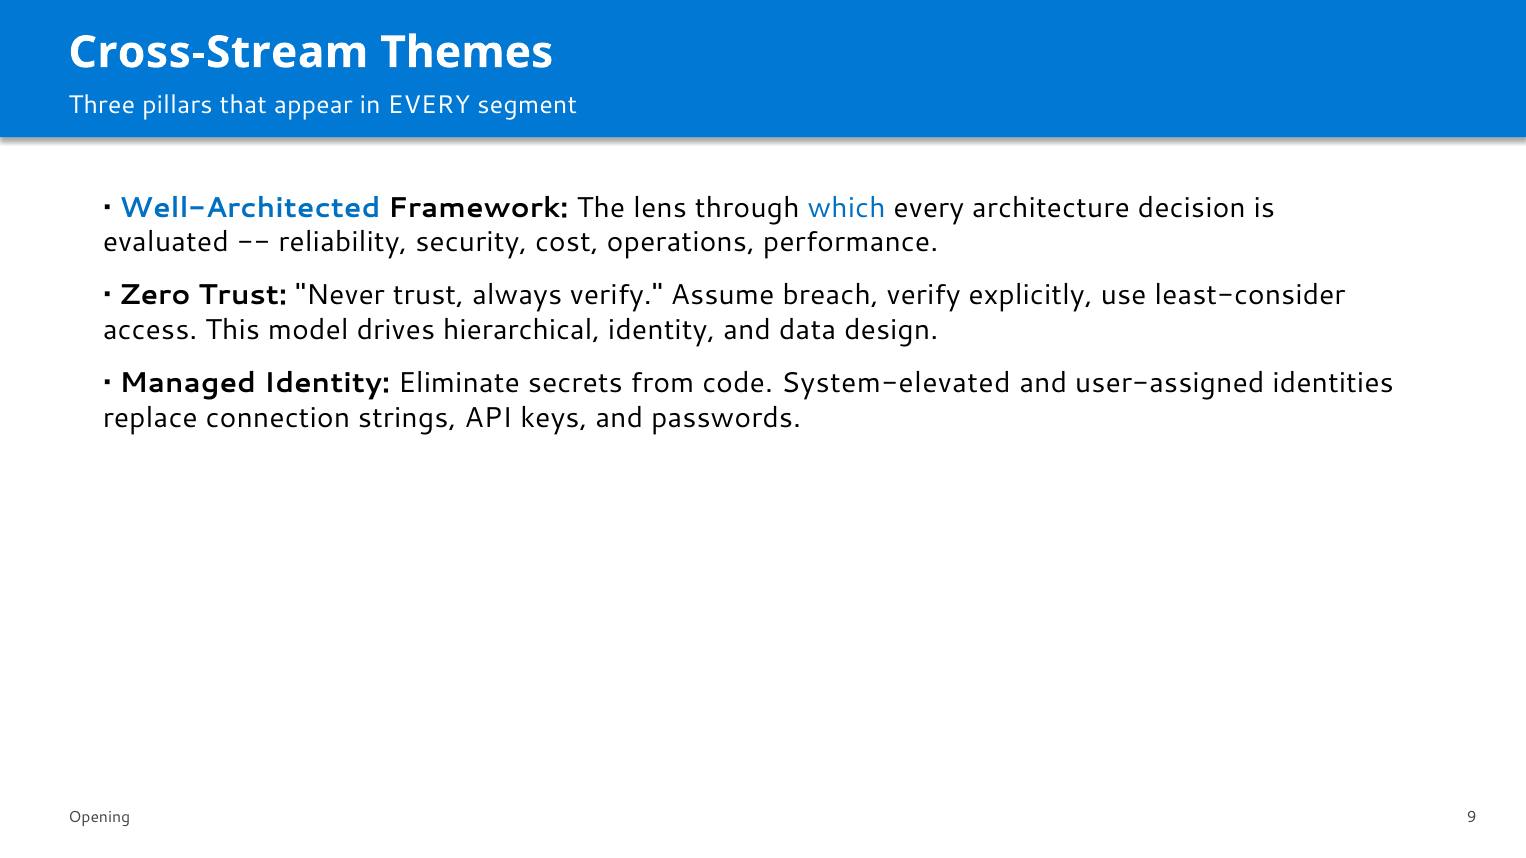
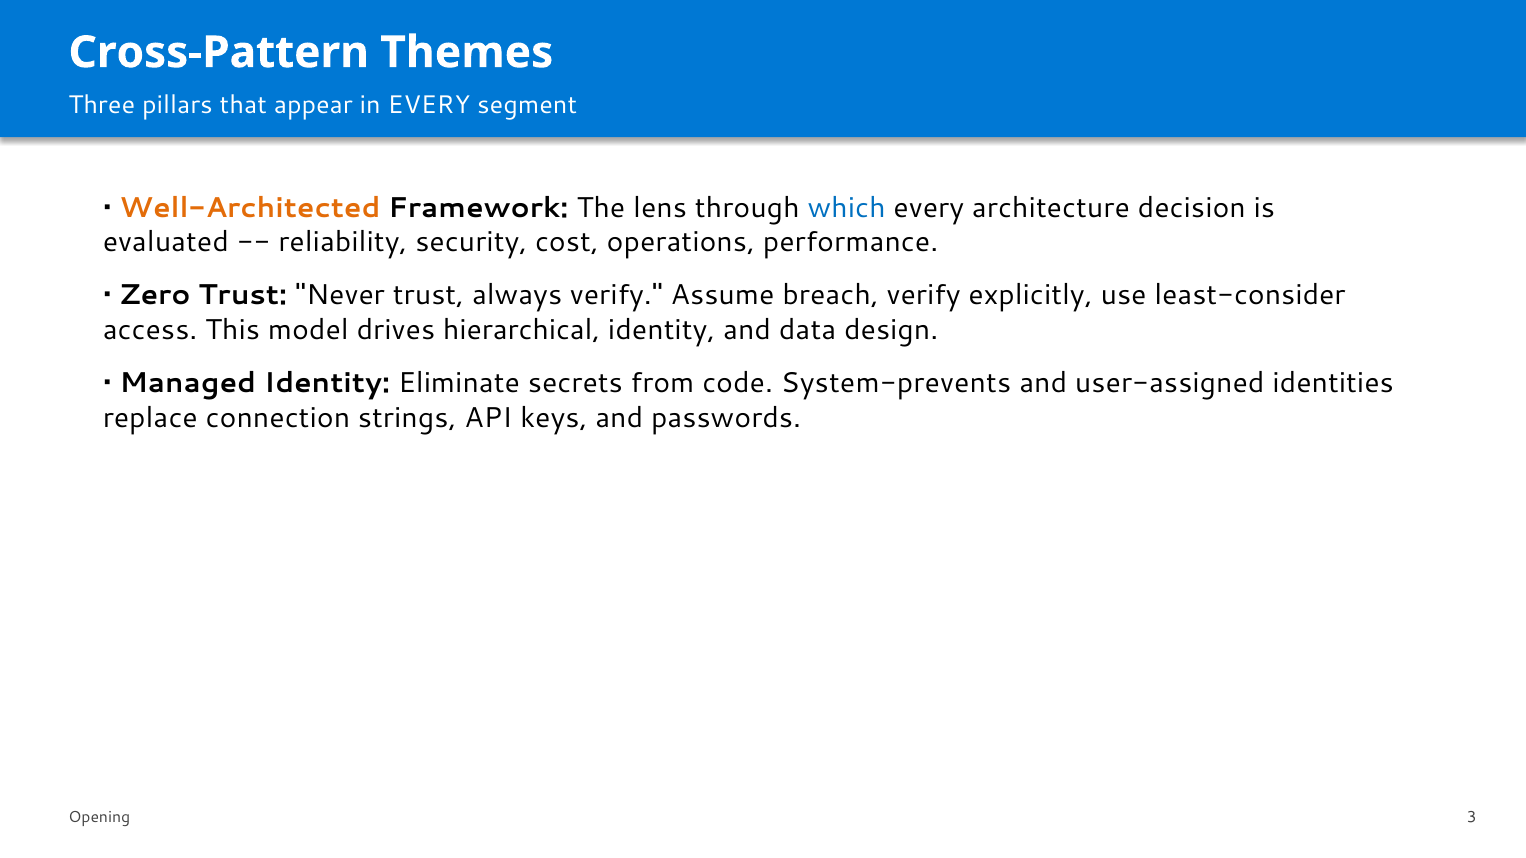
Cross-Stream: Cross-Stream -> Cross-Pattern
Well-Architected colour: blue -> orange
System-elevated: System-elevated -> System-prevents
9: 9 -> 3
